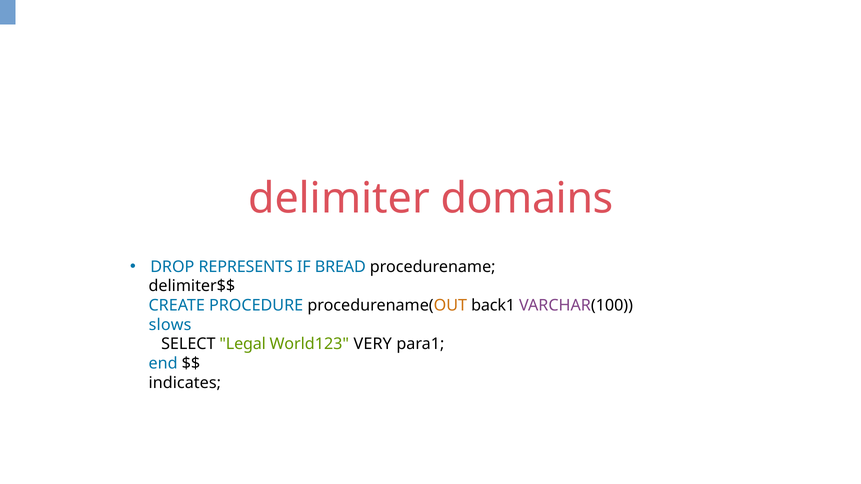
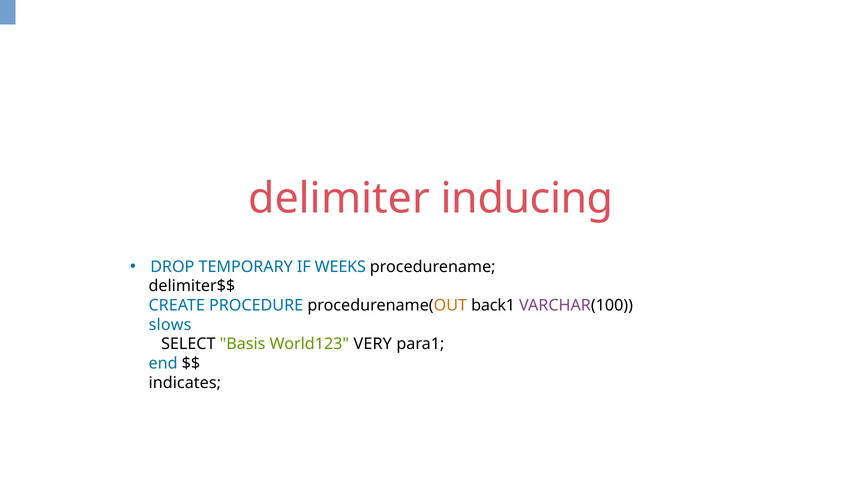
domains: domains -> inducing
REPRESENTS: REPRESENTS -> TEMPORARY
BREAD: BREAD -> WEEKS
Legal: Legal -> Basis
